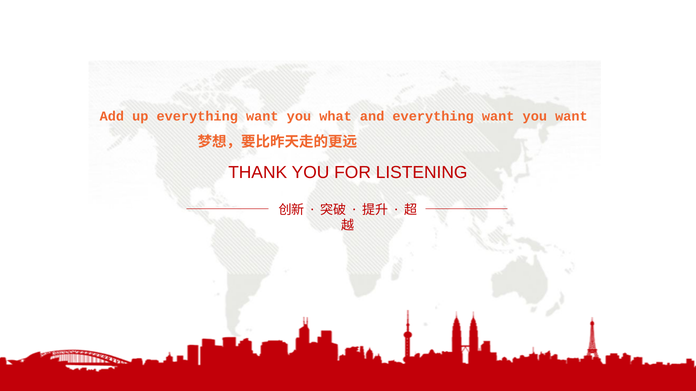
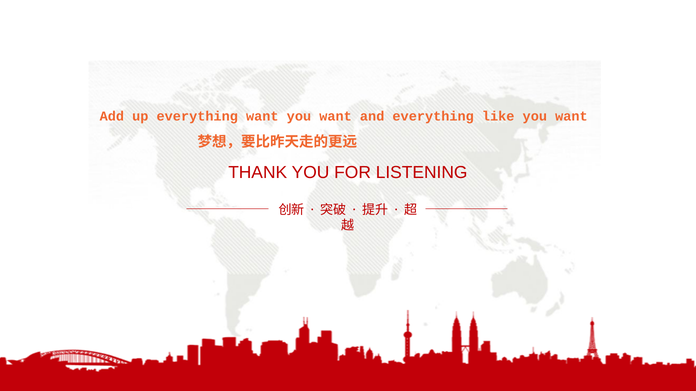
what at (336, 116): what -> want
and everything want: want -> like
